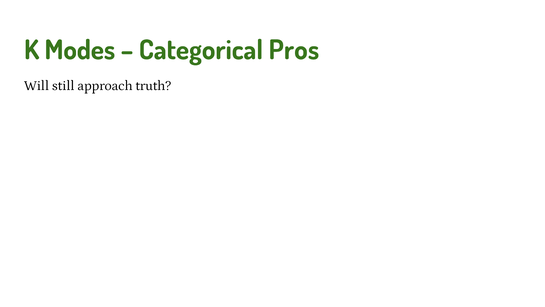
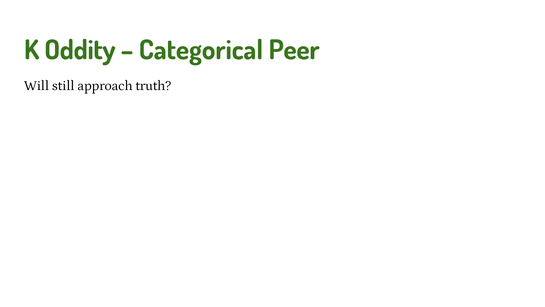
Modes: Modes -> Oddity
Pros: Pros -> Peer
